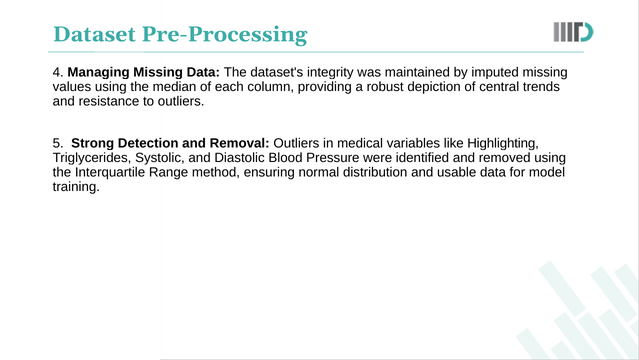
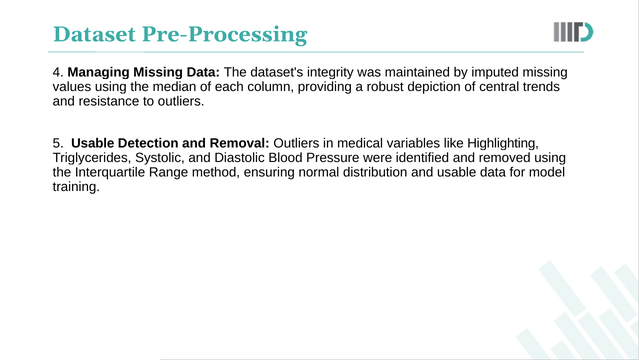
5 Strong: Strong -> Usable
